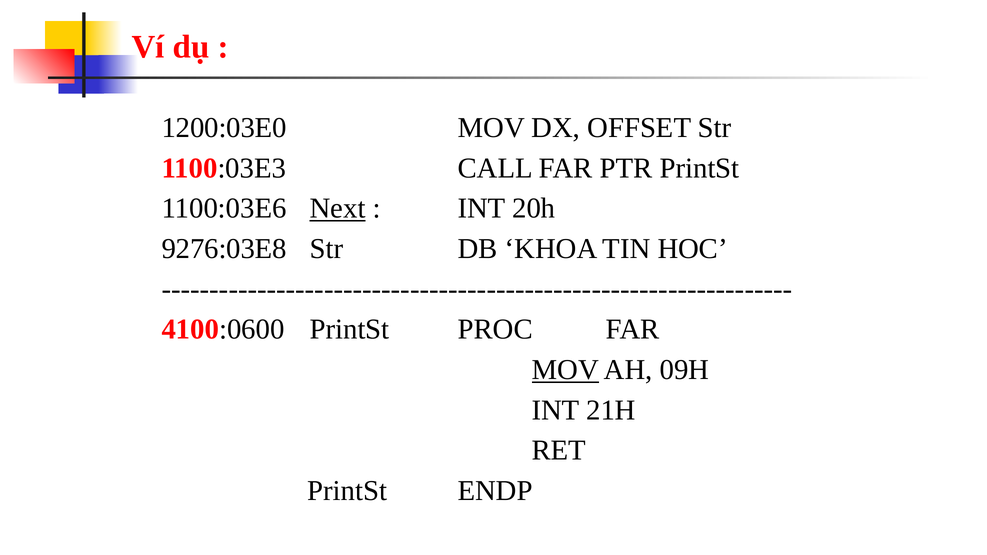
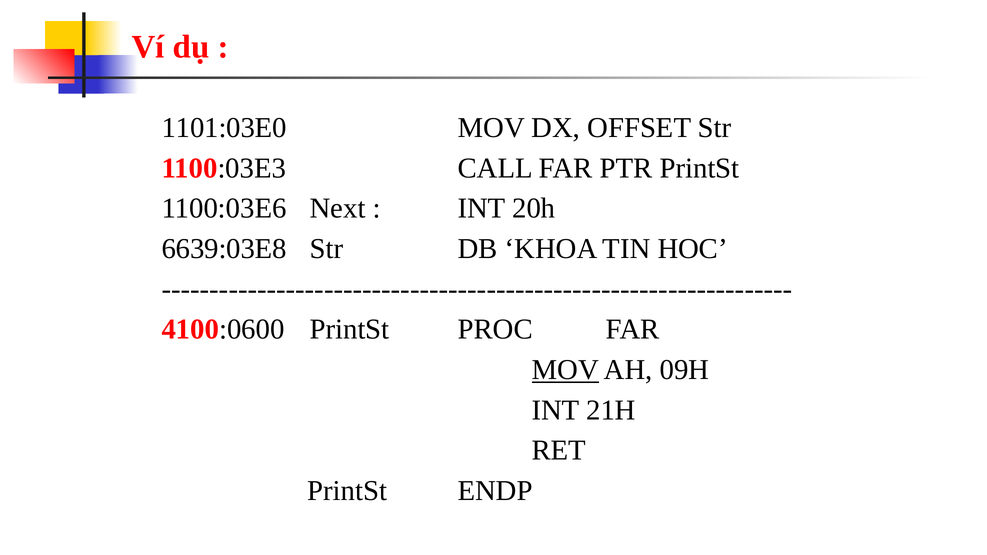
1200:03E0: 1200:03E0 -> 1101:03E0
Next underline: present -> none
9276:03E8: 9276:03E8 -> 6639:03E8
